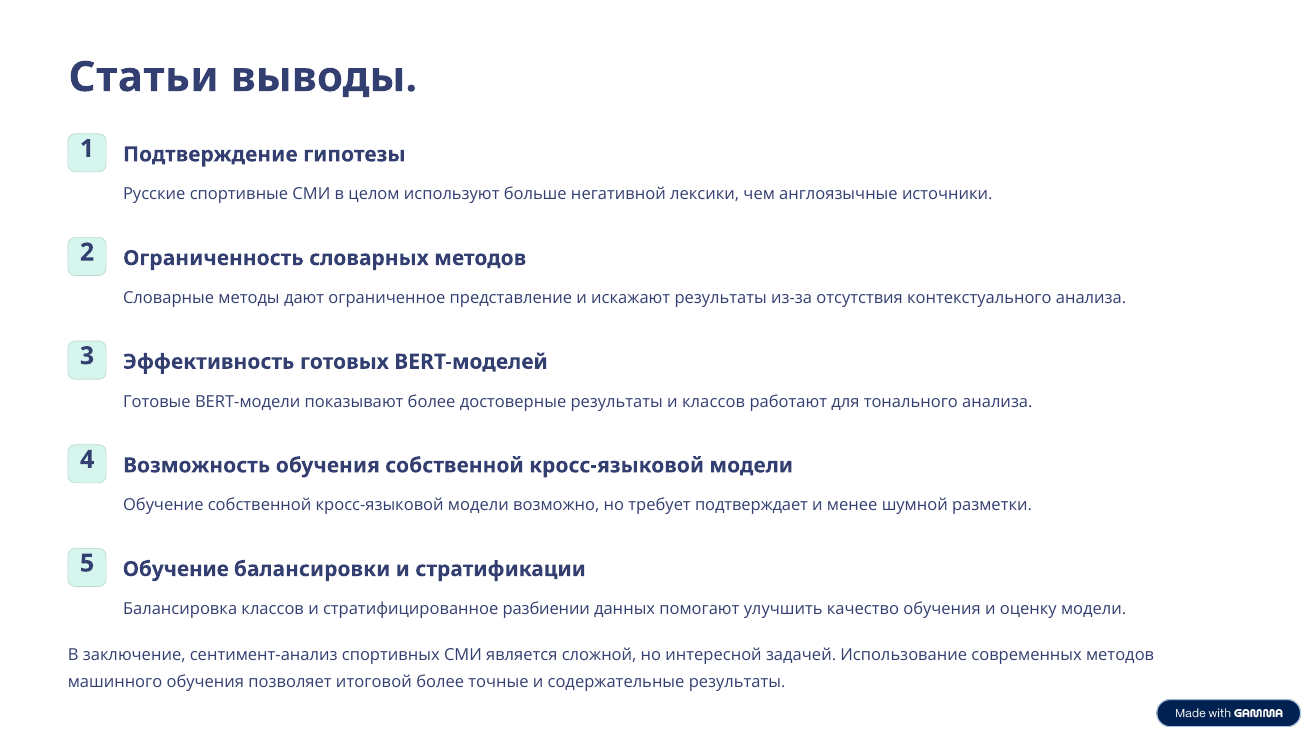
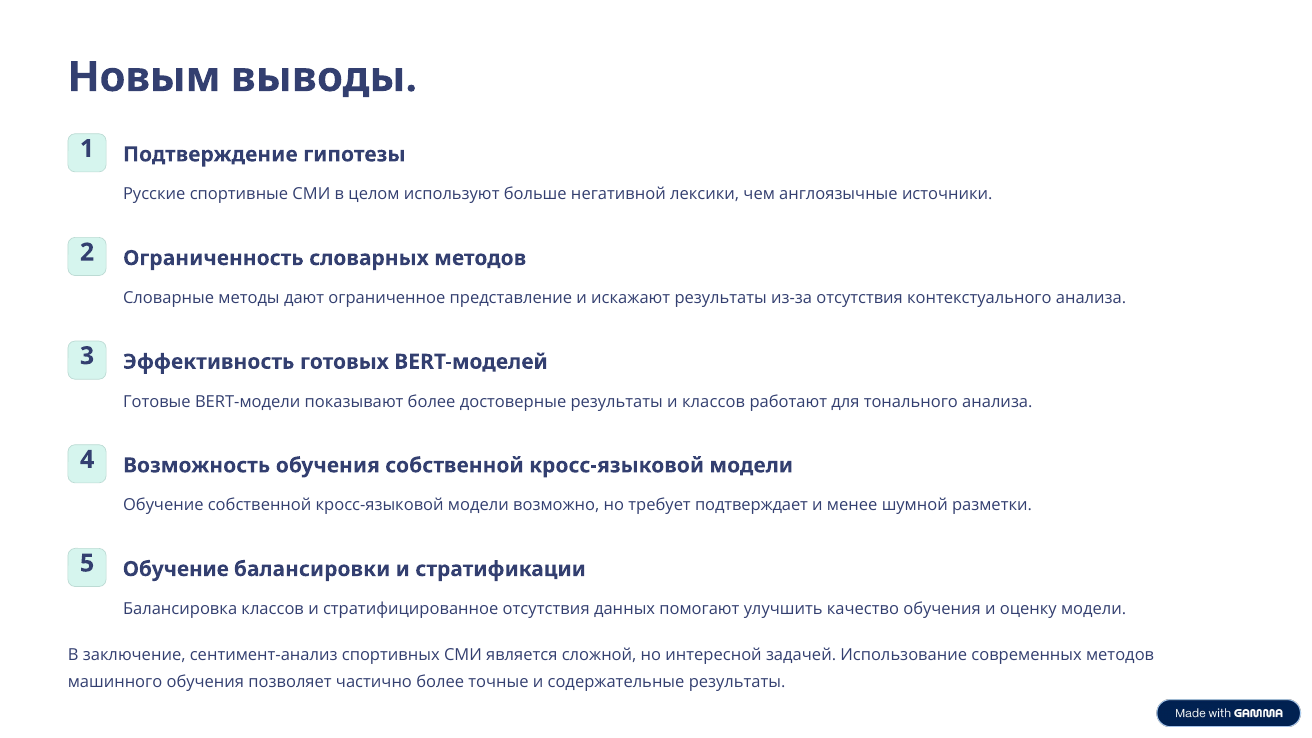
Статьи: Статьи -> Новым
стратифицированное разбиении: разбиении -> отсутствия
итоговой: итоговой -> частично
